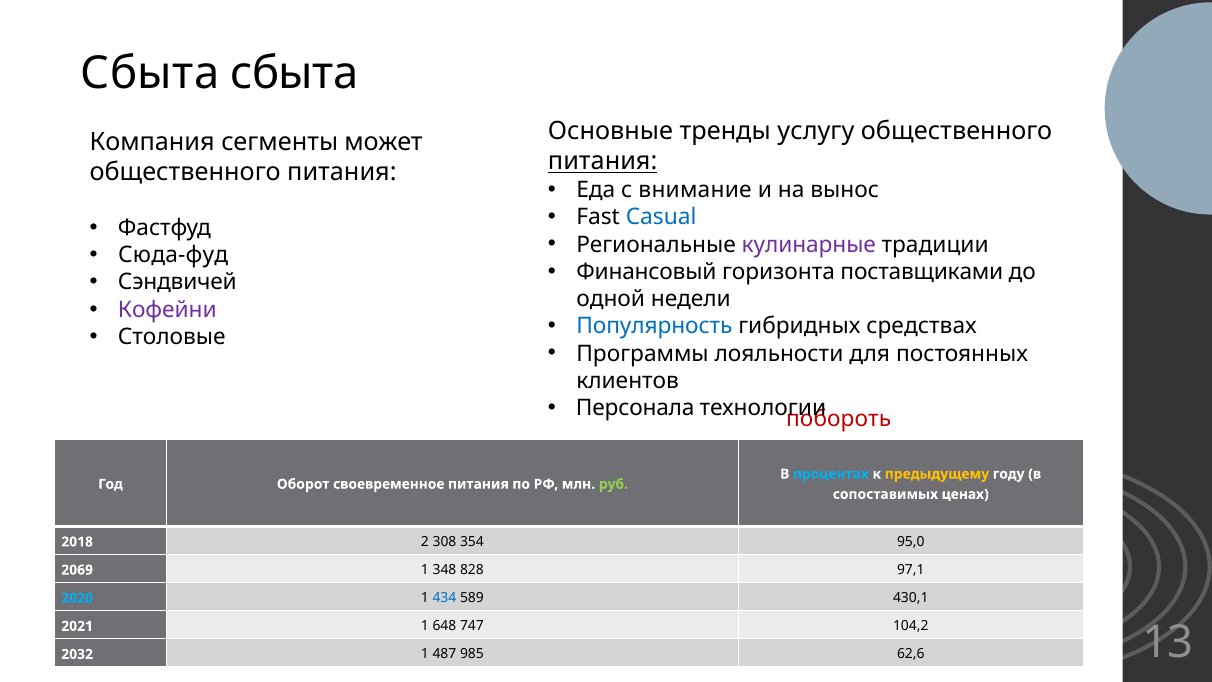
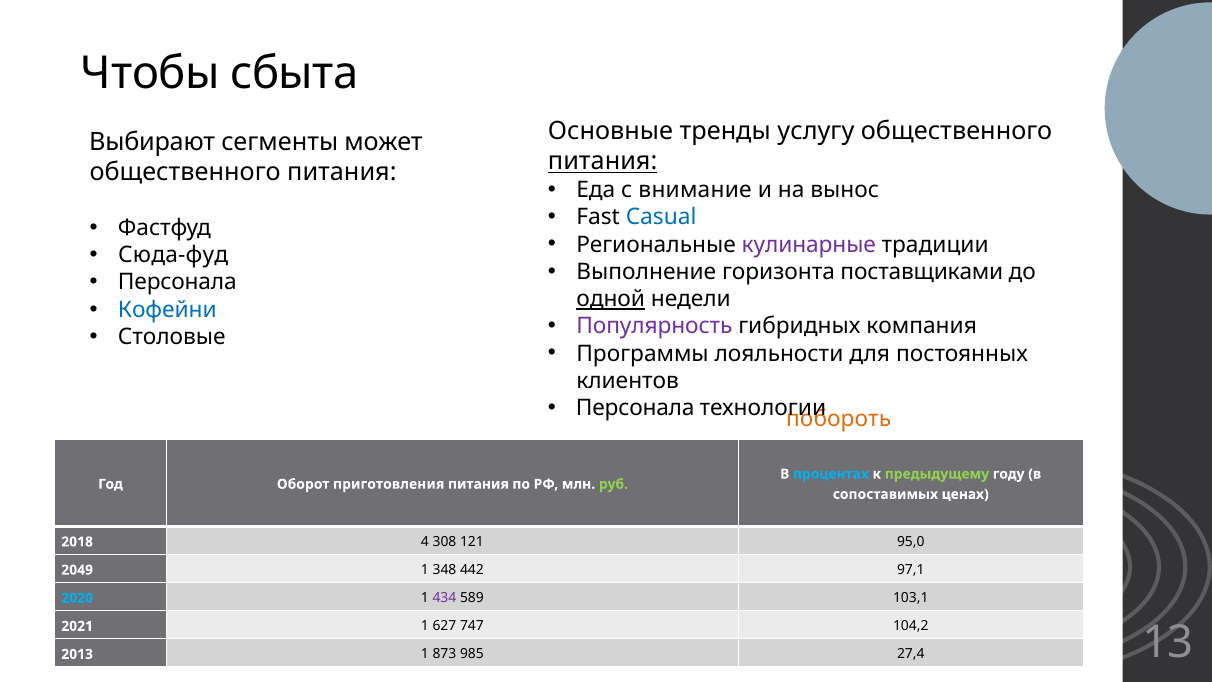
Сбыта at (150, 73): Сбыта -> Чтобы
Компания: Компания -> Выбирают
Финансовый: Финансовый -> Выполнение
Сэндвичей at (177, 282): Сэндвичей -> Персонала
одной underline: none -> present
Кофейни colour: purple -> blue
Популярность colour: blue -> purple
средствах: средствах -> компания
побороть colour: red -> orange
предыдущему colour: yellow -> light green
своевременное: своевременное -> приготовления
2018 2: 2 -> 4
354: 354 -> 121
2069: 2069 -> 2049
828: 828 -> 442
434 colour: blue -> purple
430,1: 430,1 -> 103,1
648: 648 -> 627
2032: 2032 -> 2013
487: 487 -> 873
62,6: 62,6 -> 27,4
